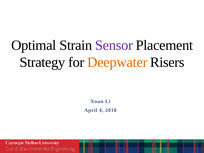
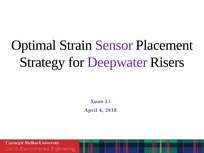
Deepwater colour: orange -> purple
